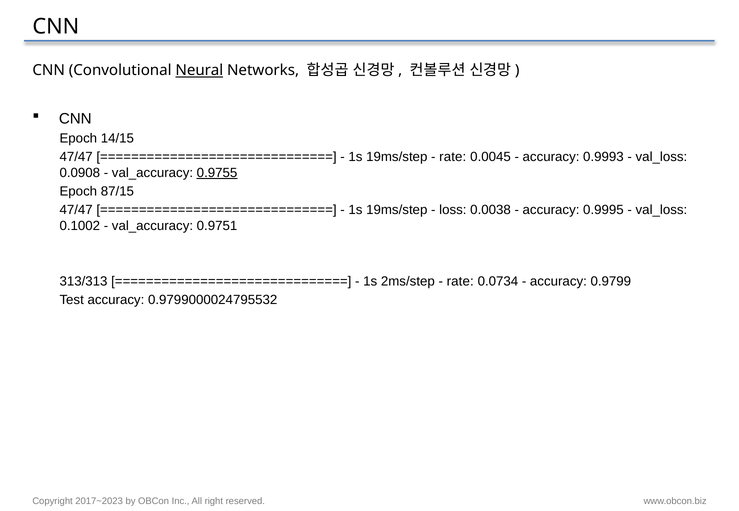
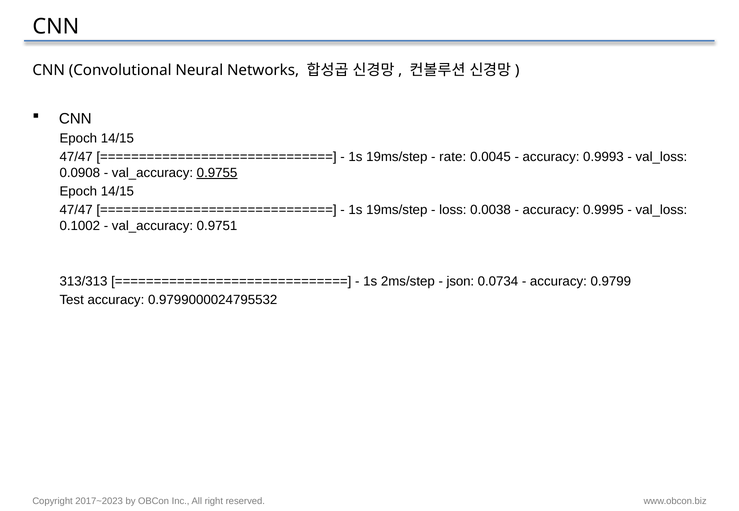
Neural underline: present -> none
87/15 at (117, 192): 87/15 -> 14/15
rate at (460, 282): rate -> json
